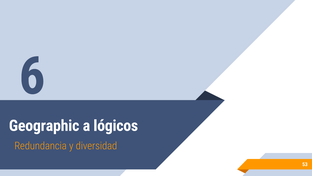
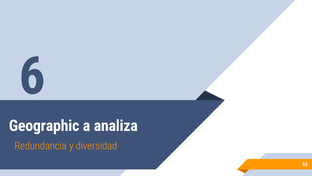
lógicos: lógicos -> analiza
